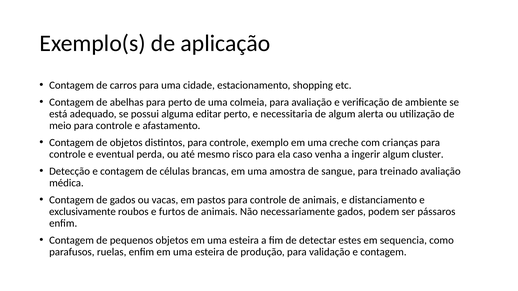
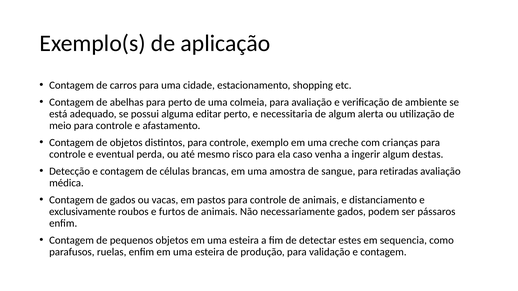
cluster: cluster -> destas
treinado: treinado -> retiradas
